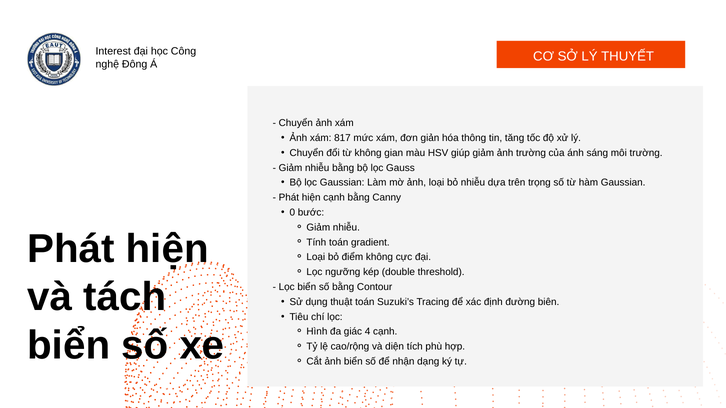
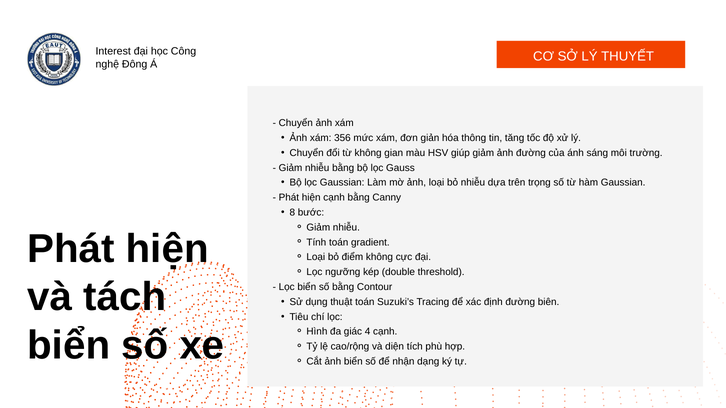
817: 817 -> 356
ảnh trường: trường -> đường
0: 0 -> 8
